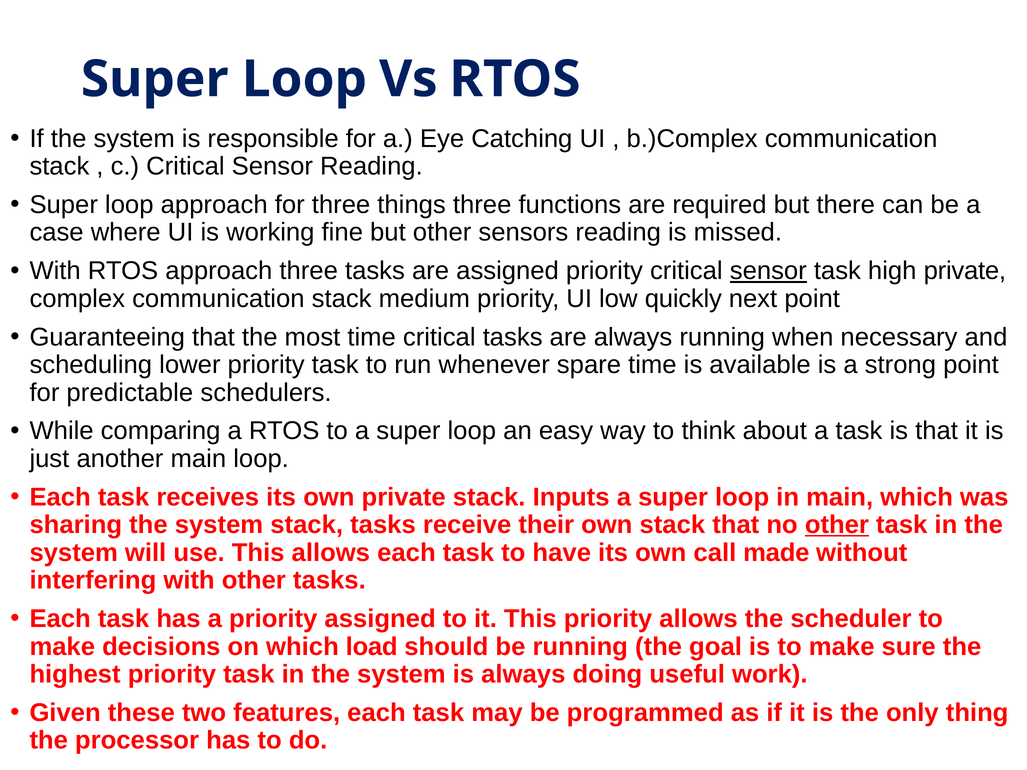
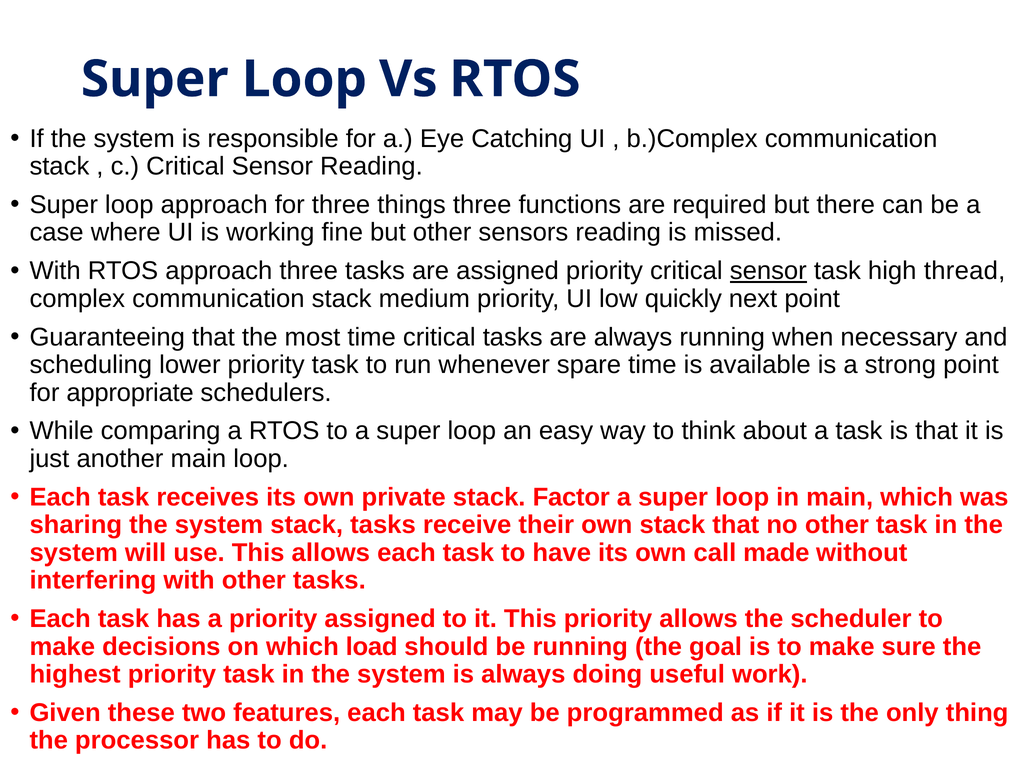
high private: private -> thread
predictable: predictable -> appropriate
Inputs: Inputs -> Factor
other at (837, 525) underline: present -> none
